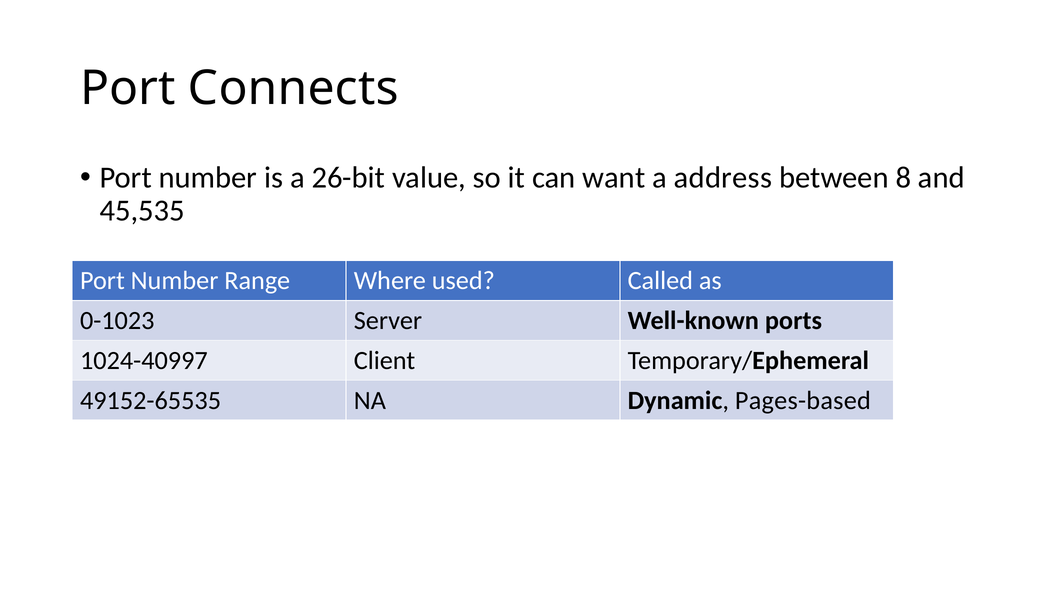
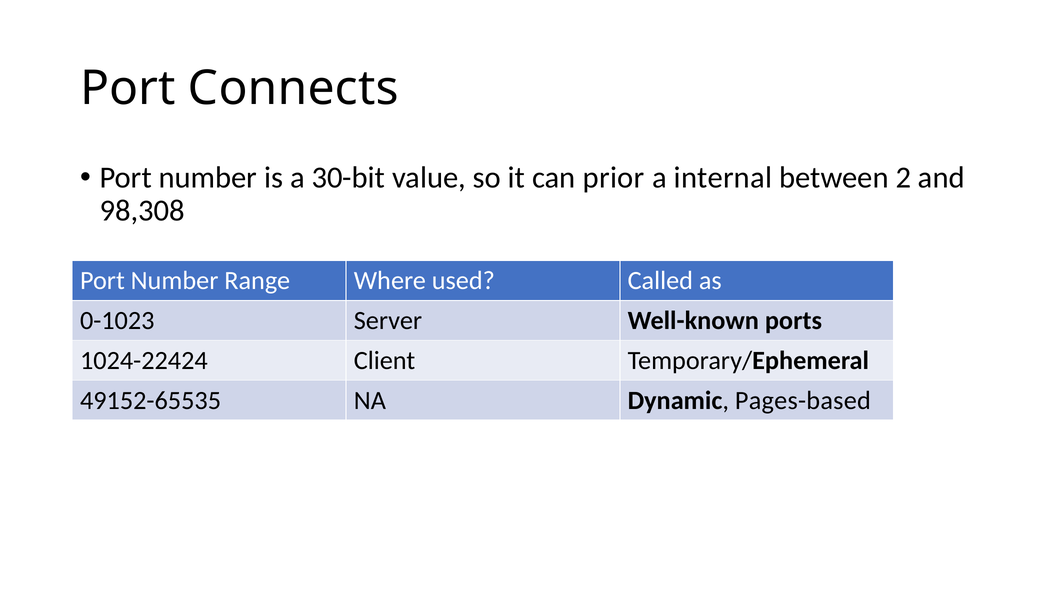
26-bit: 26-bit -> 30-bit
want: want -> prior
address: address -> internal
8: 8 -> 2
45,535: 45,535 -> 98,308
1024-40997: 1024-40997 -> 1024-22424
